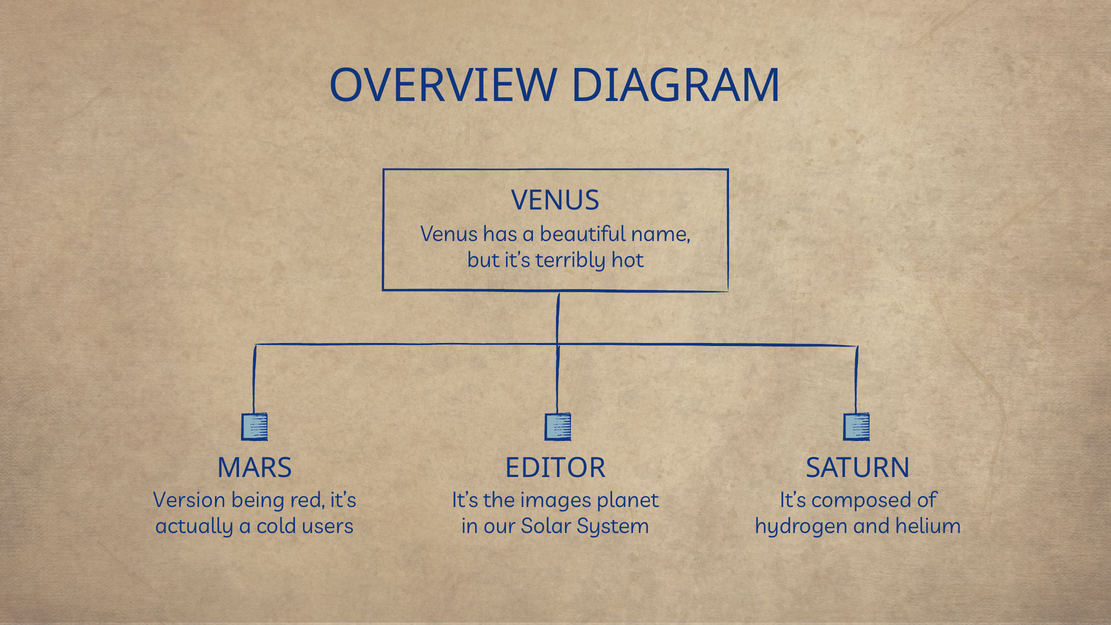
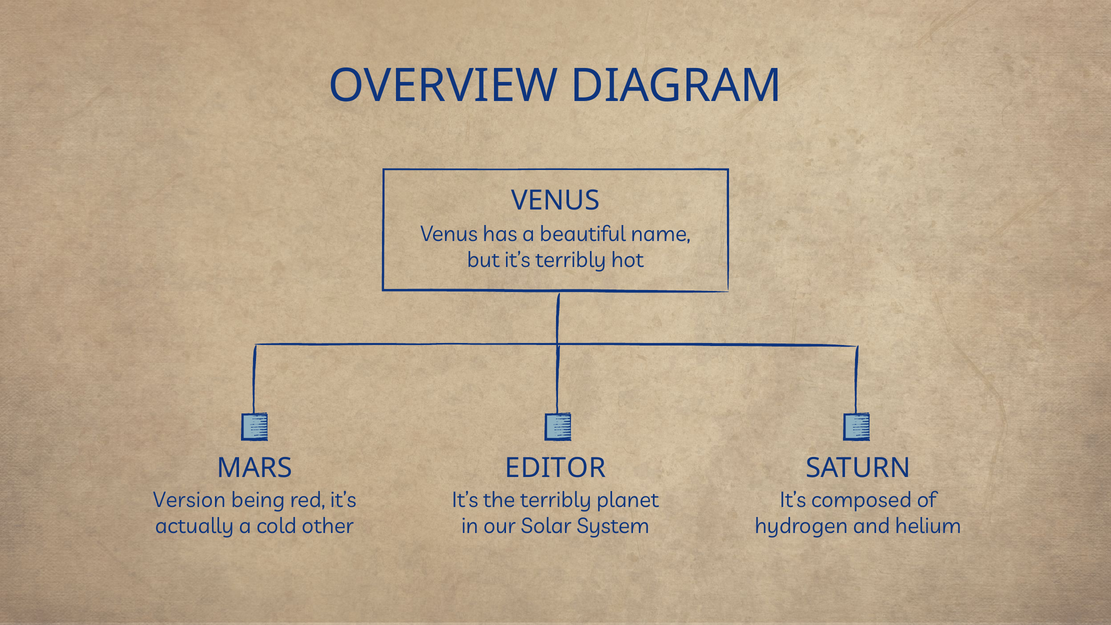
the images: images -> terribly
users: users -> other
